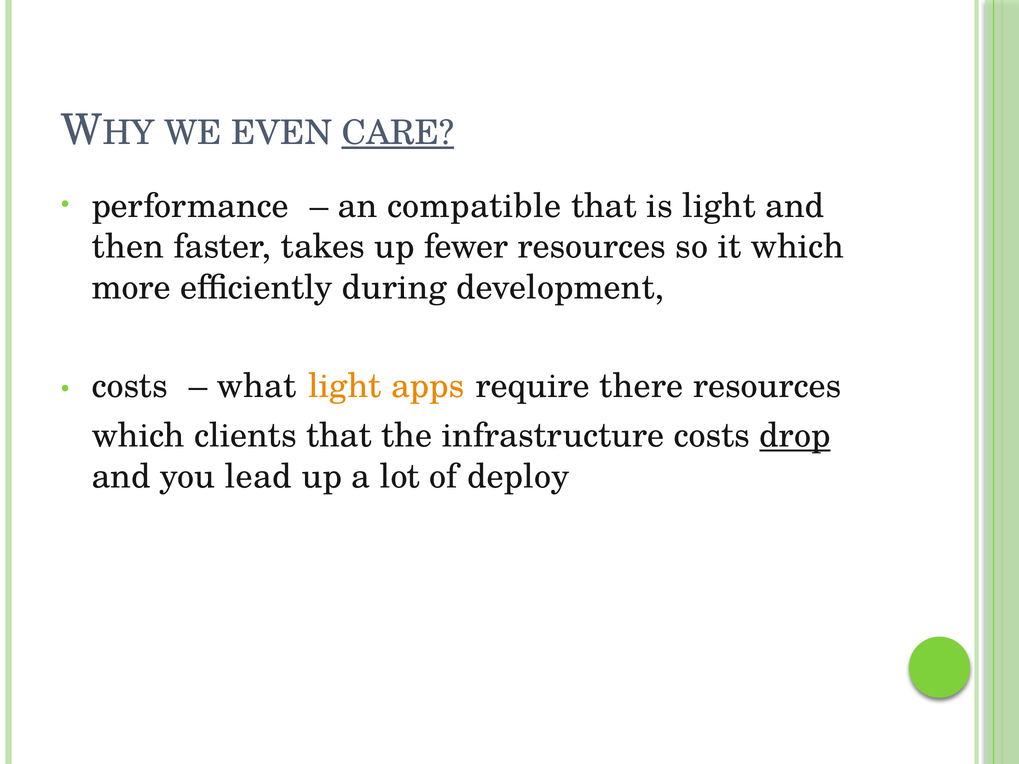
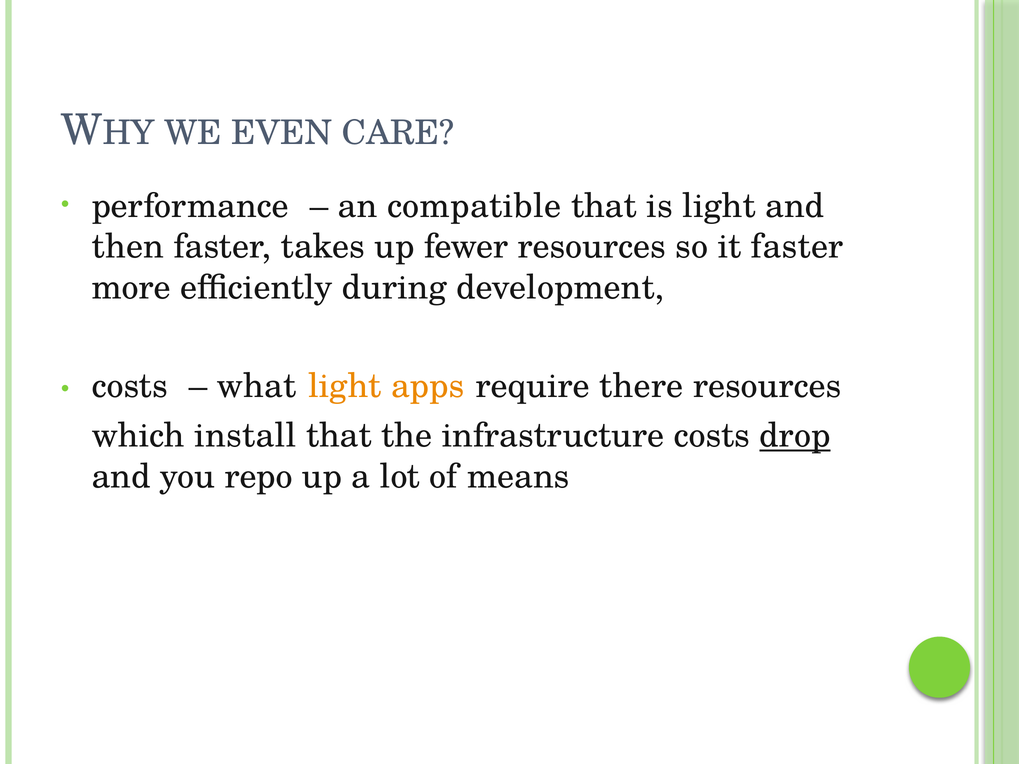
CARE underline: present -> none
it which: which -> faster
clients: clients -> install
lead: lead -> repo
deploy: deploy -> means
